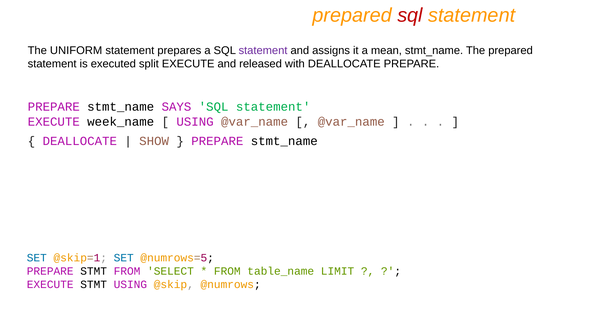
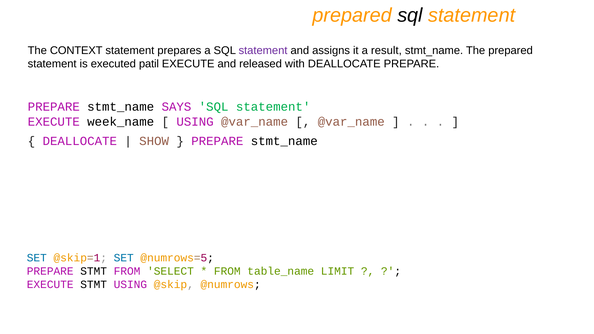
sql at (410, 15) colour: red -> black
UNIFORM: UNIFORM -> CONTEXT
mean: mean -> result
split: split -> patil
